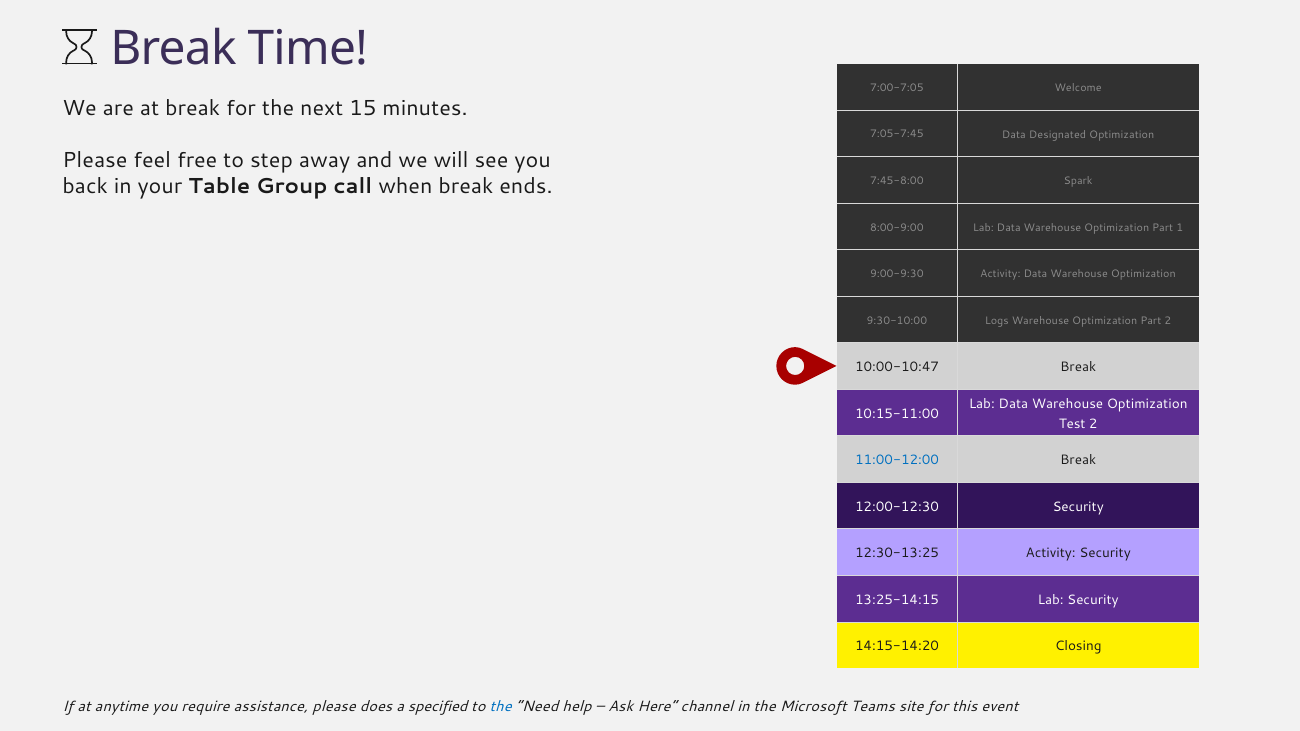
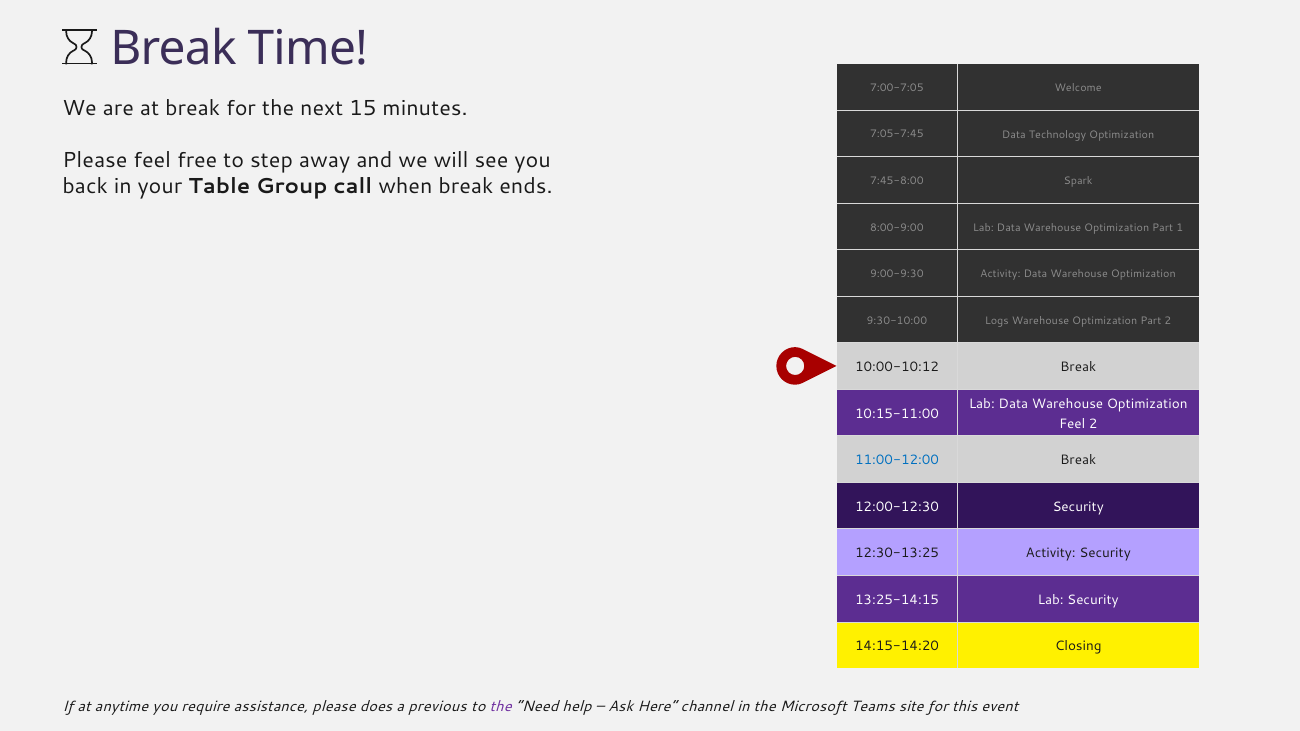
Designated: Designated -> Technology
10:00-10:47: 10:00-10:47 -> 10:00-10:12
Test at (1072, 424): Test -> Feel
specified: specified -> previous
the at (501, 707) colour: blue -> purple
